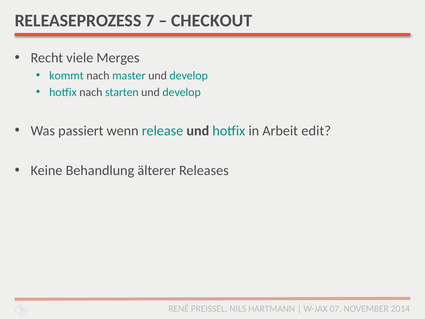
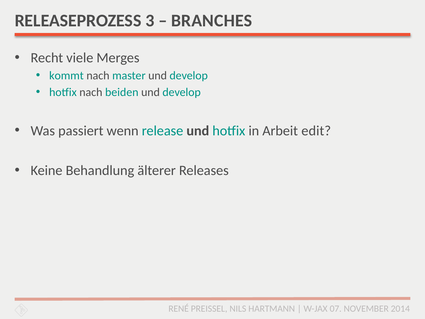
7: 7 -> 3
CHECKOUT: CHECKOUT -> BRANCHES
starten: starten -> beiden
